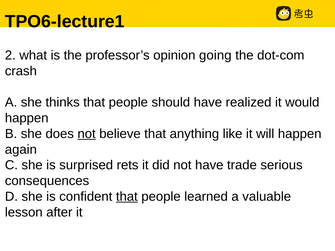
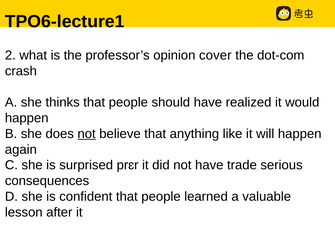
going: going -> cover
rets: rets -> prɛr
that at (127, 197) underline: present -> none
